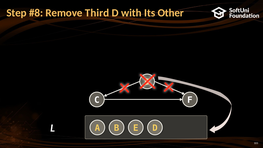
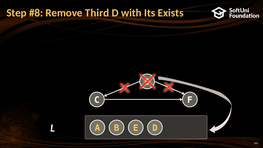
Other: Other -> Exists
